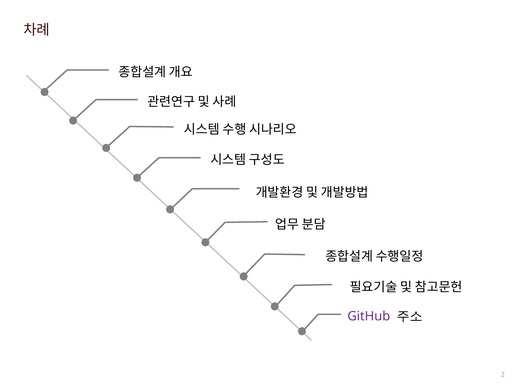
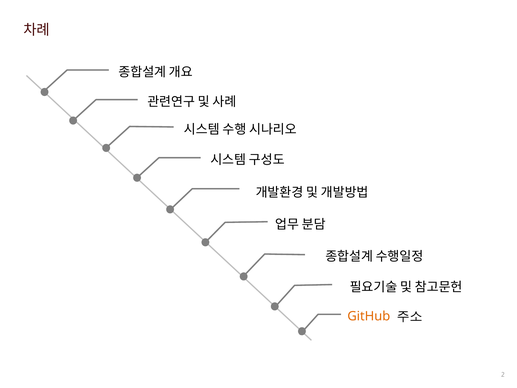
GitHub colour: purple -> orange
